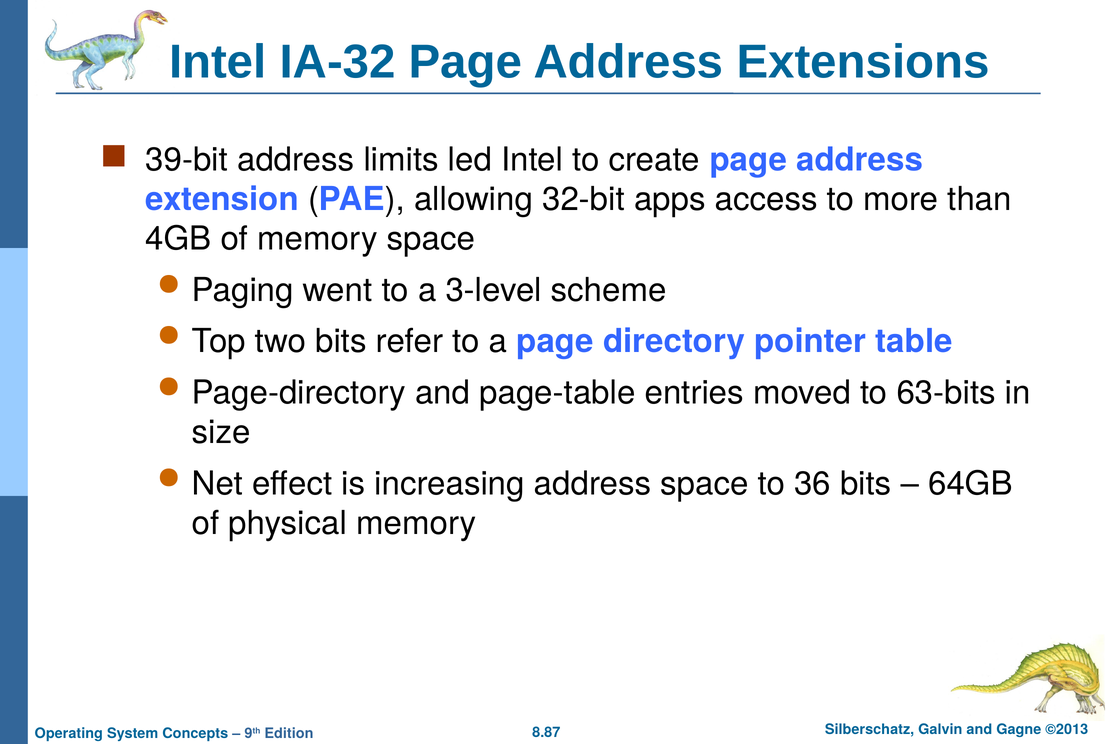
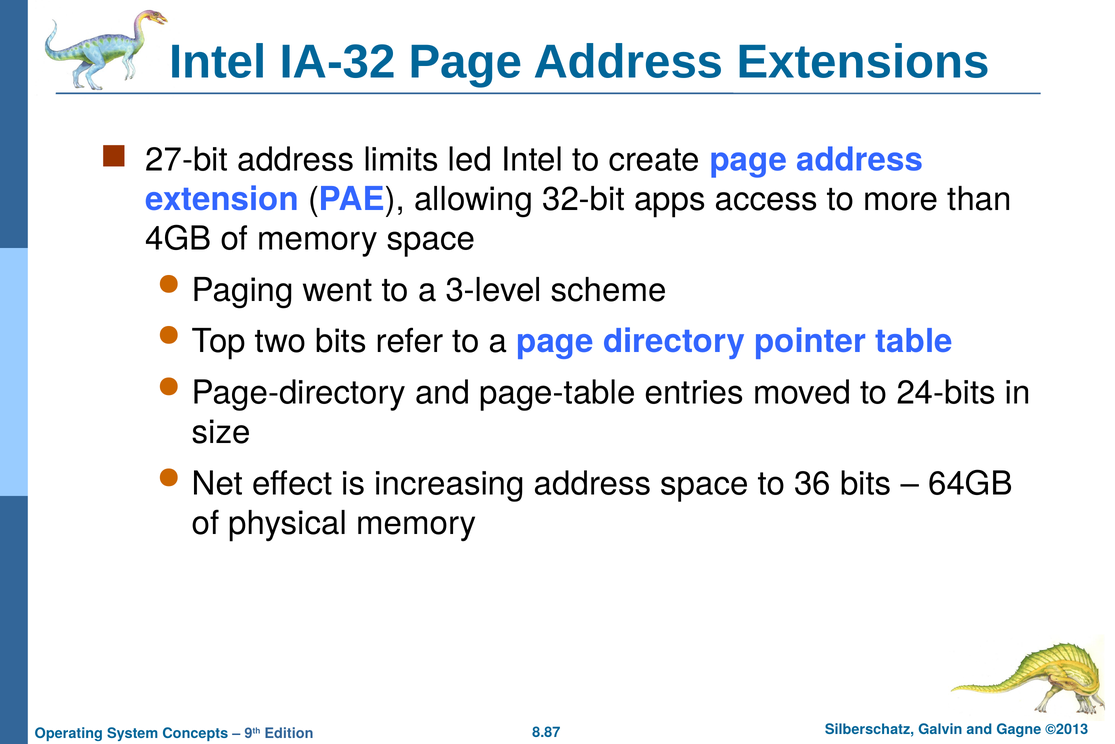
39-bit: 39-bit -> 27-bit
63-bits: 63-bits -> 24-bits
